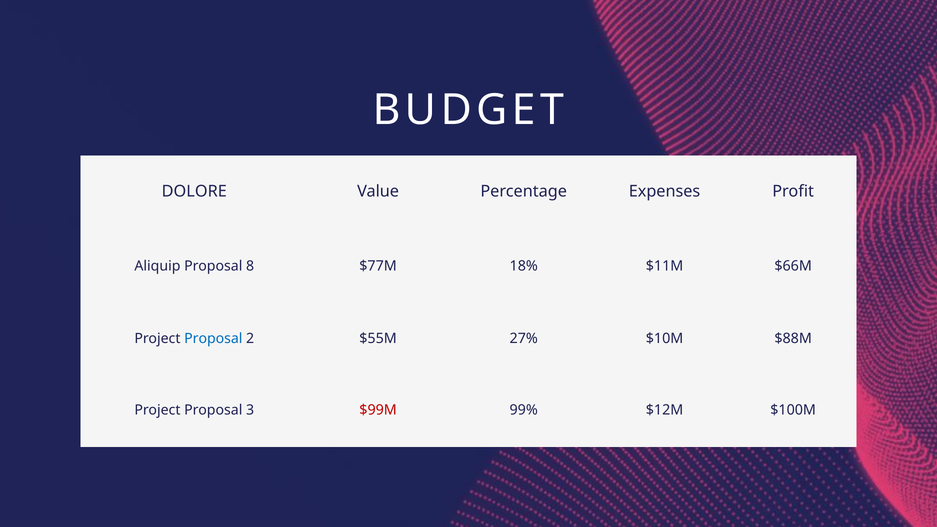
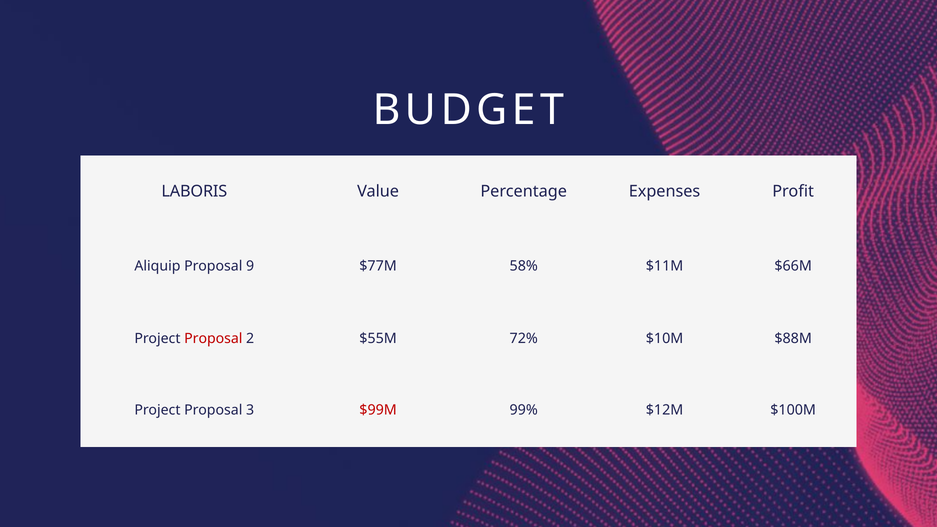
DOLORE: DOLORE -> LABORIS
8: 8 -> 9
18%: 18% -> 58%
Proposal at (213, 339) colour: blue -> red
27%: 27% -> 72%
